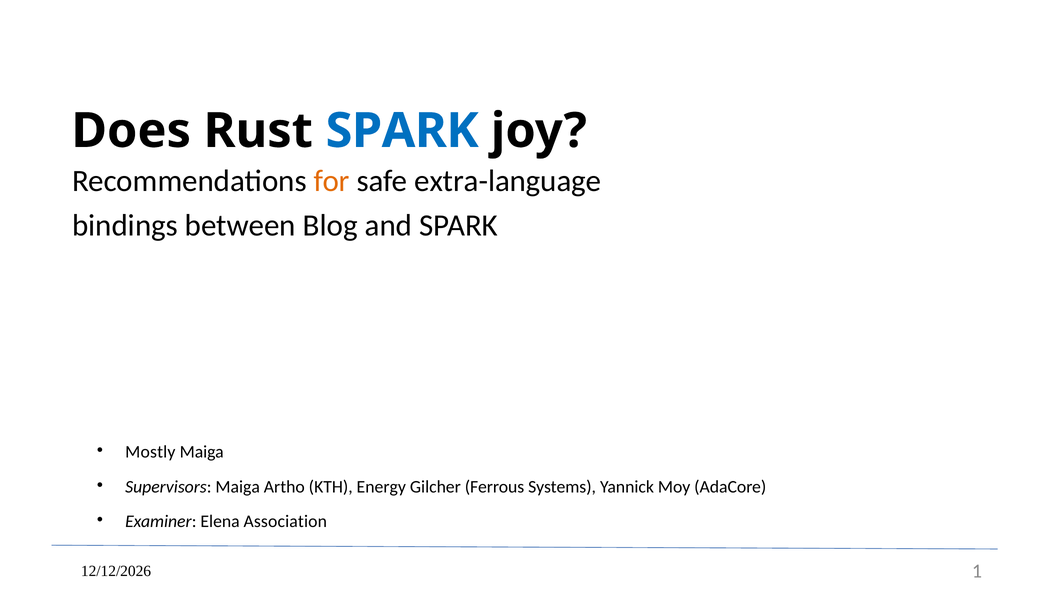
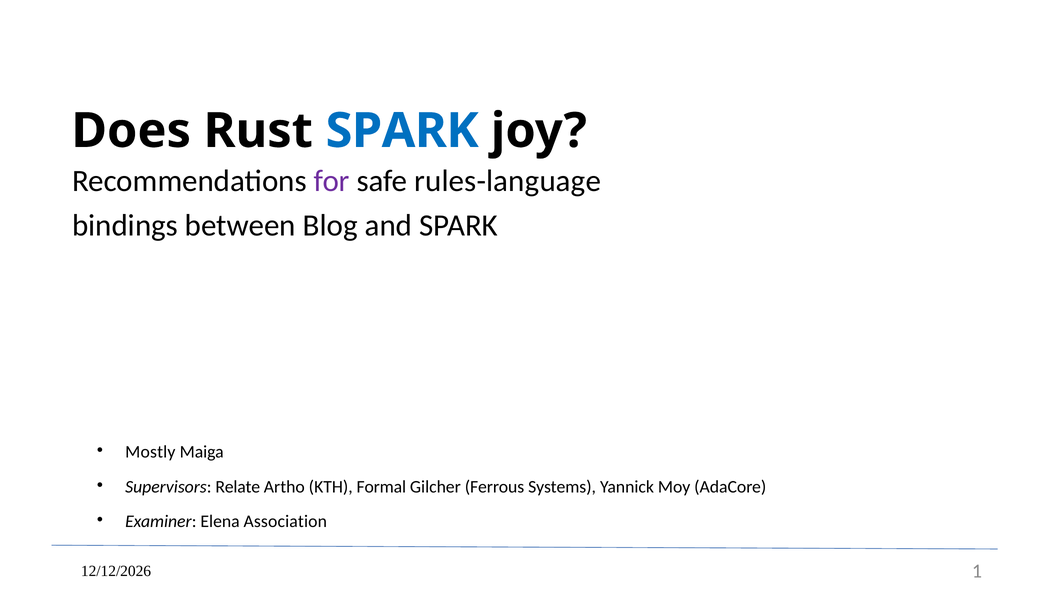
for colour: orange -> purple
extra-language: extra-language -> rules-language
Supervisors Maiga: Maiga -> Relate
Energy: Energy -> Formal
